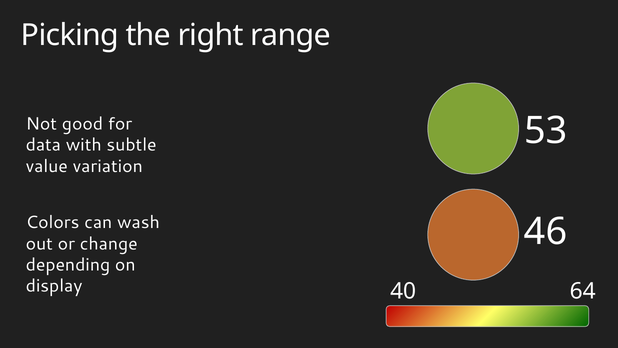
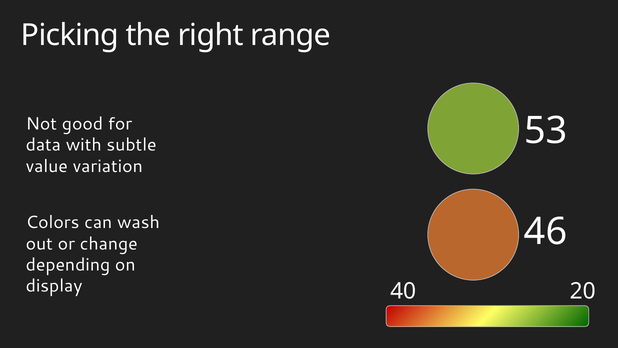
64: 64 -> 20
